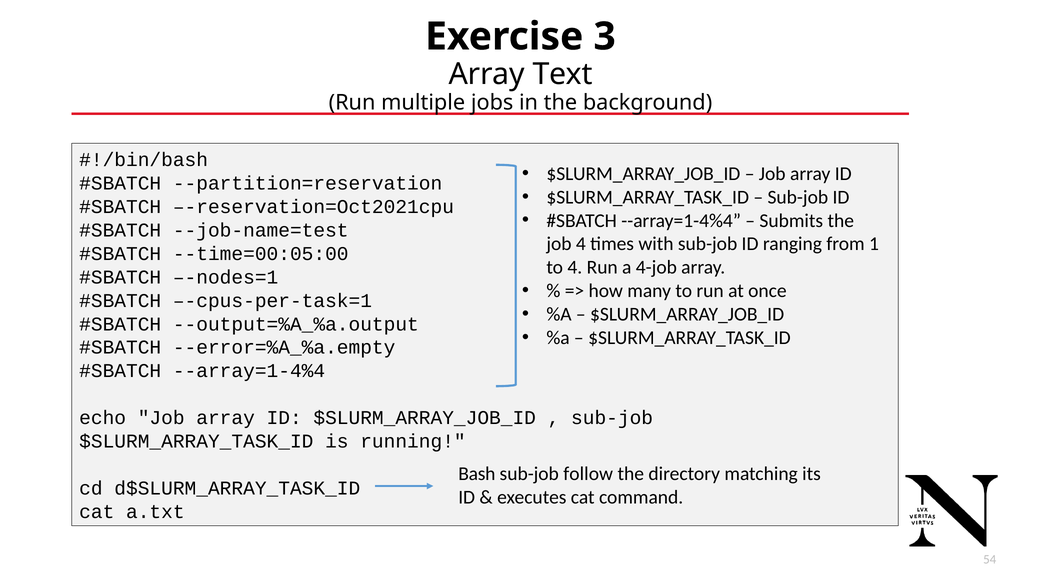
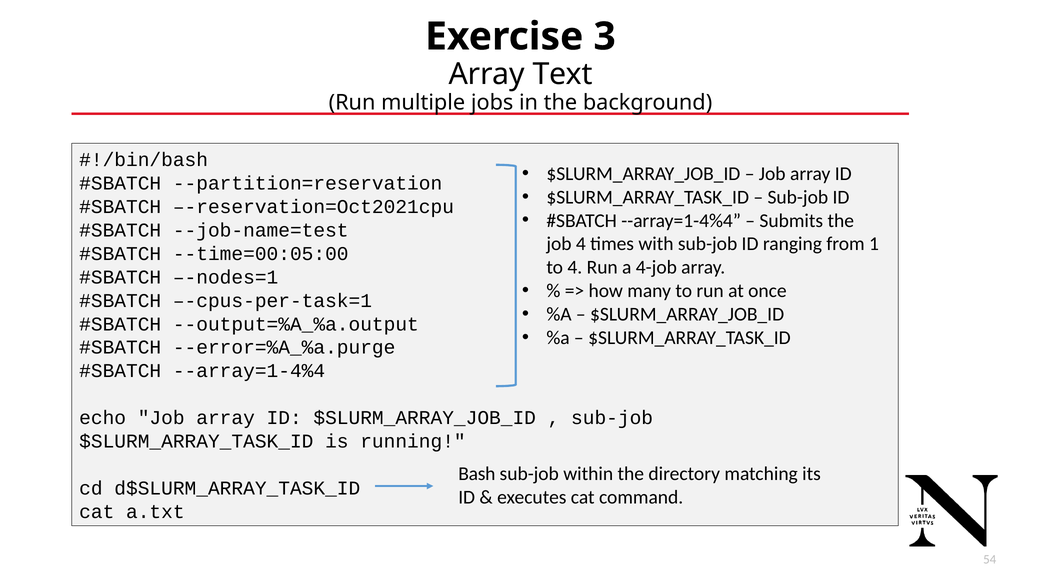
--error=%A_%a.empty: --error=%A_%a.empty -> --error=%A_%a.purge
follow: follow -> within
